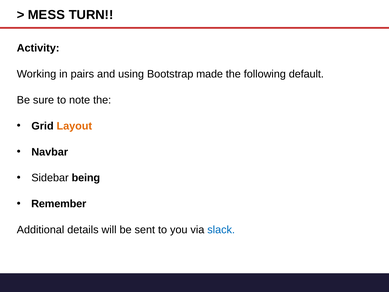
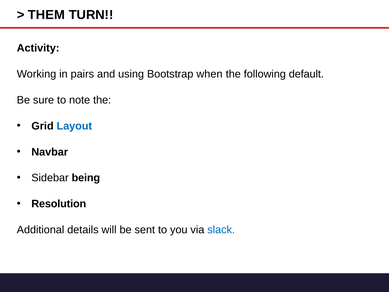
MESS: MESS -> THEM
made: made -> when
Layout colour: orange -> blue
Remember: Remember -> Resolution
